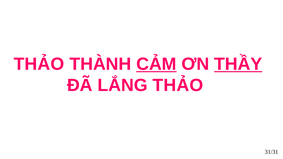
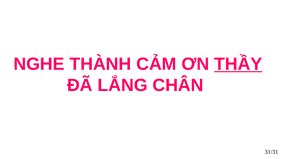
THẢO at (39, 64): THẢO -> NGHE
CẢM underline: present -> none
LẮNG THẢO: THẢO -> CHÂN
